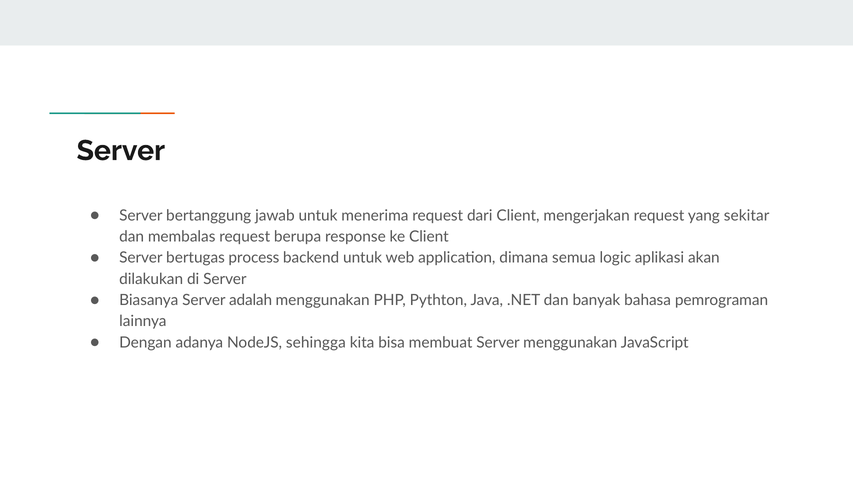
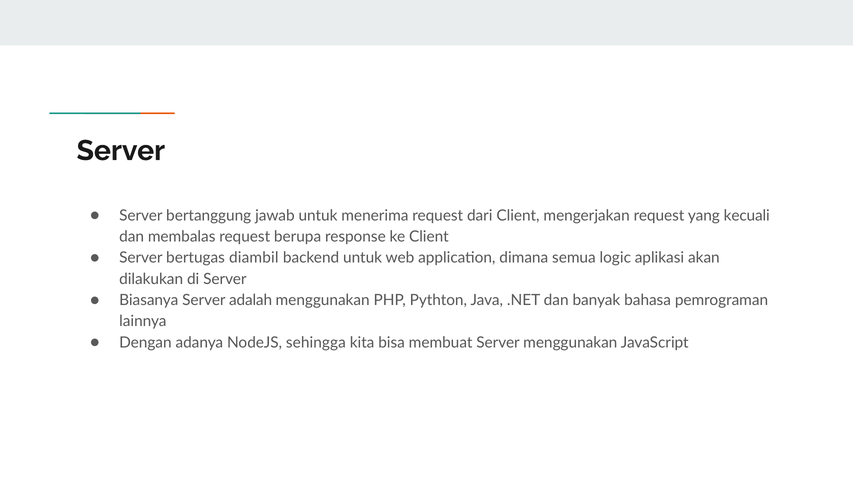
sekitar: sekitar -> kecuali
process: process -> diambil
